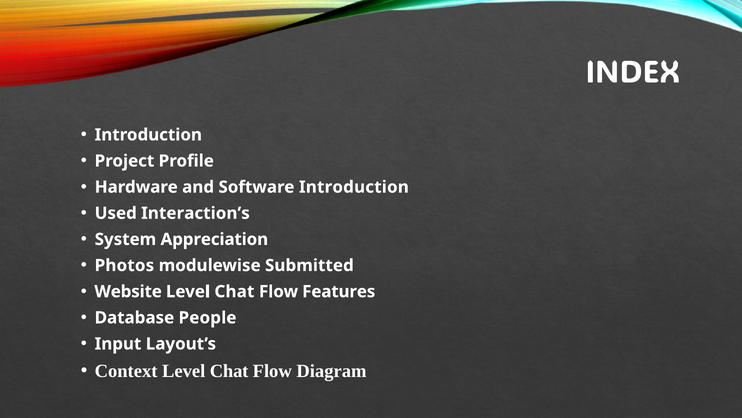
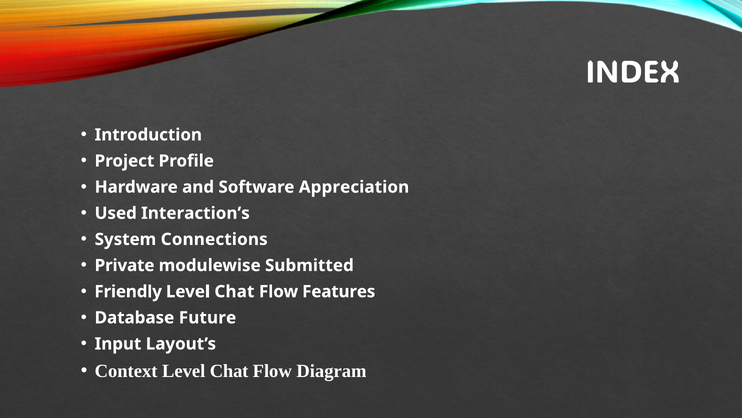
Software Introduction: Introduction -> Appreciation
Appreciation: Appreciation -> Connections
Photos: Photos -> Private
Website: Website -> Friendly
People: People -> Future
